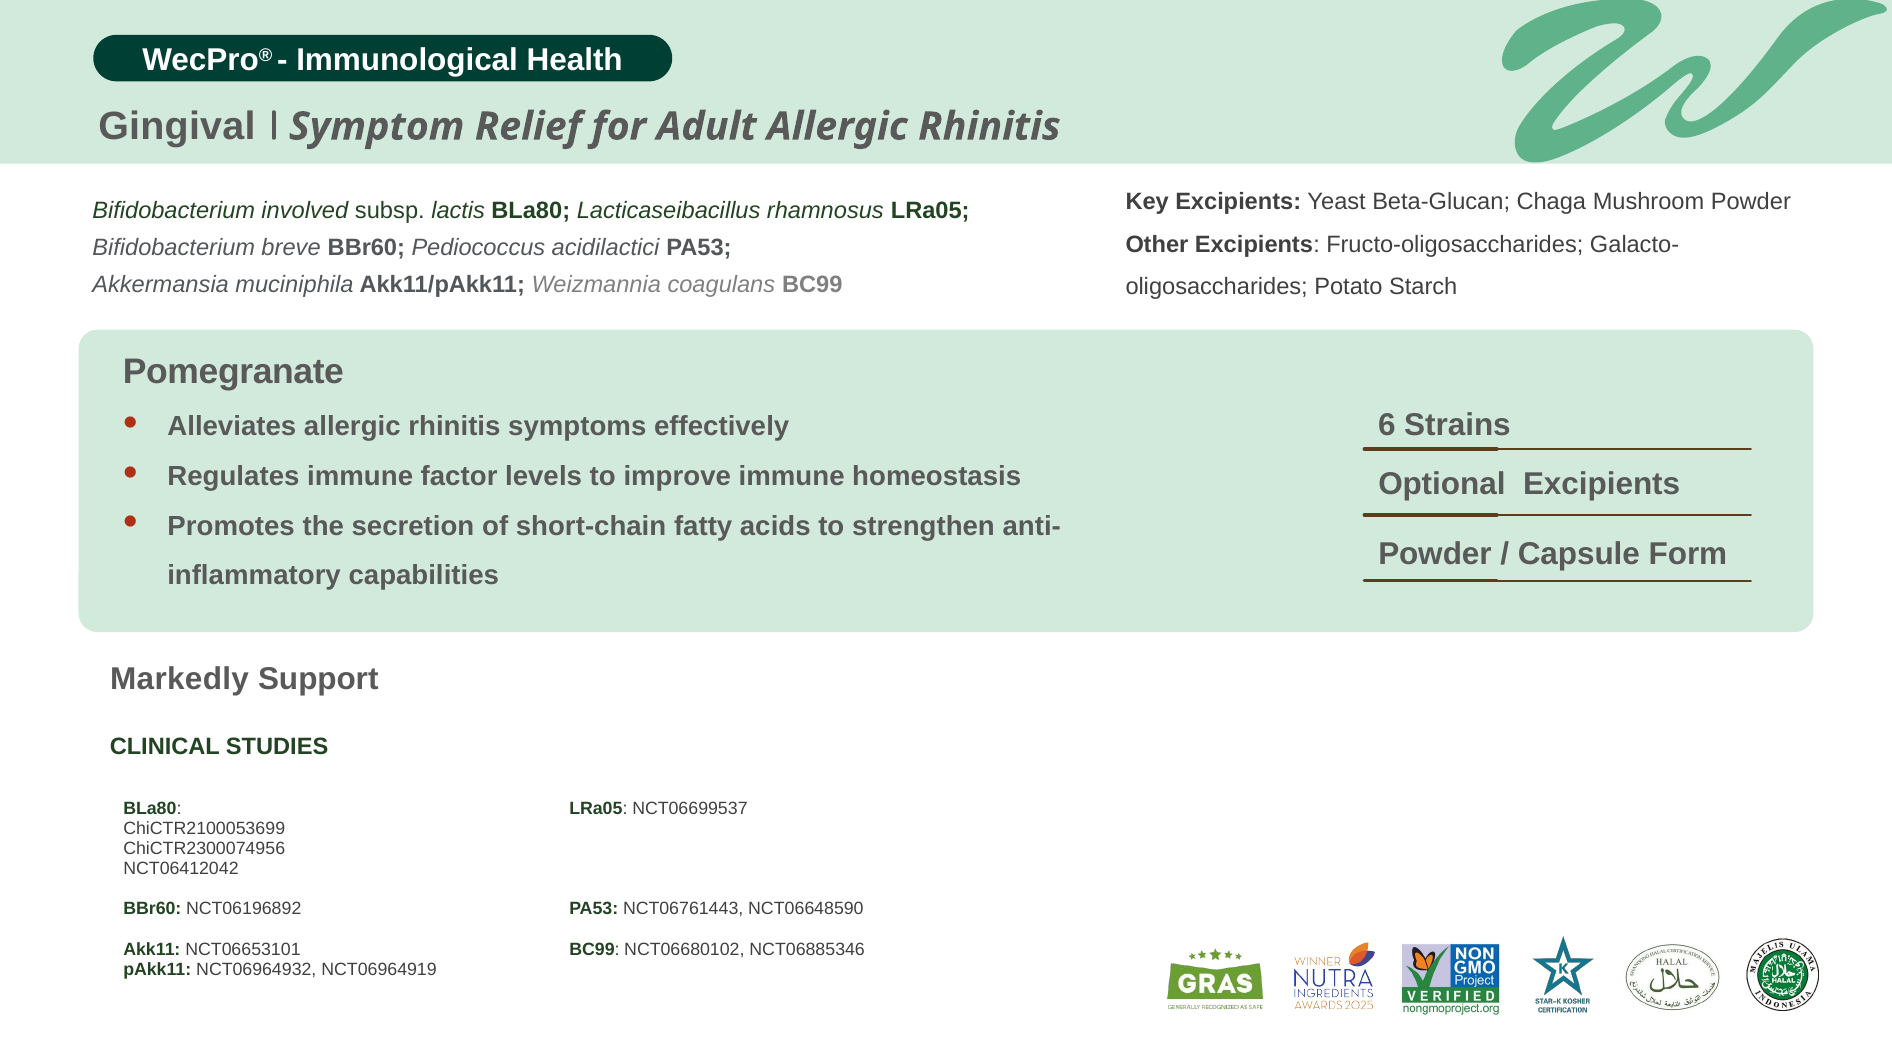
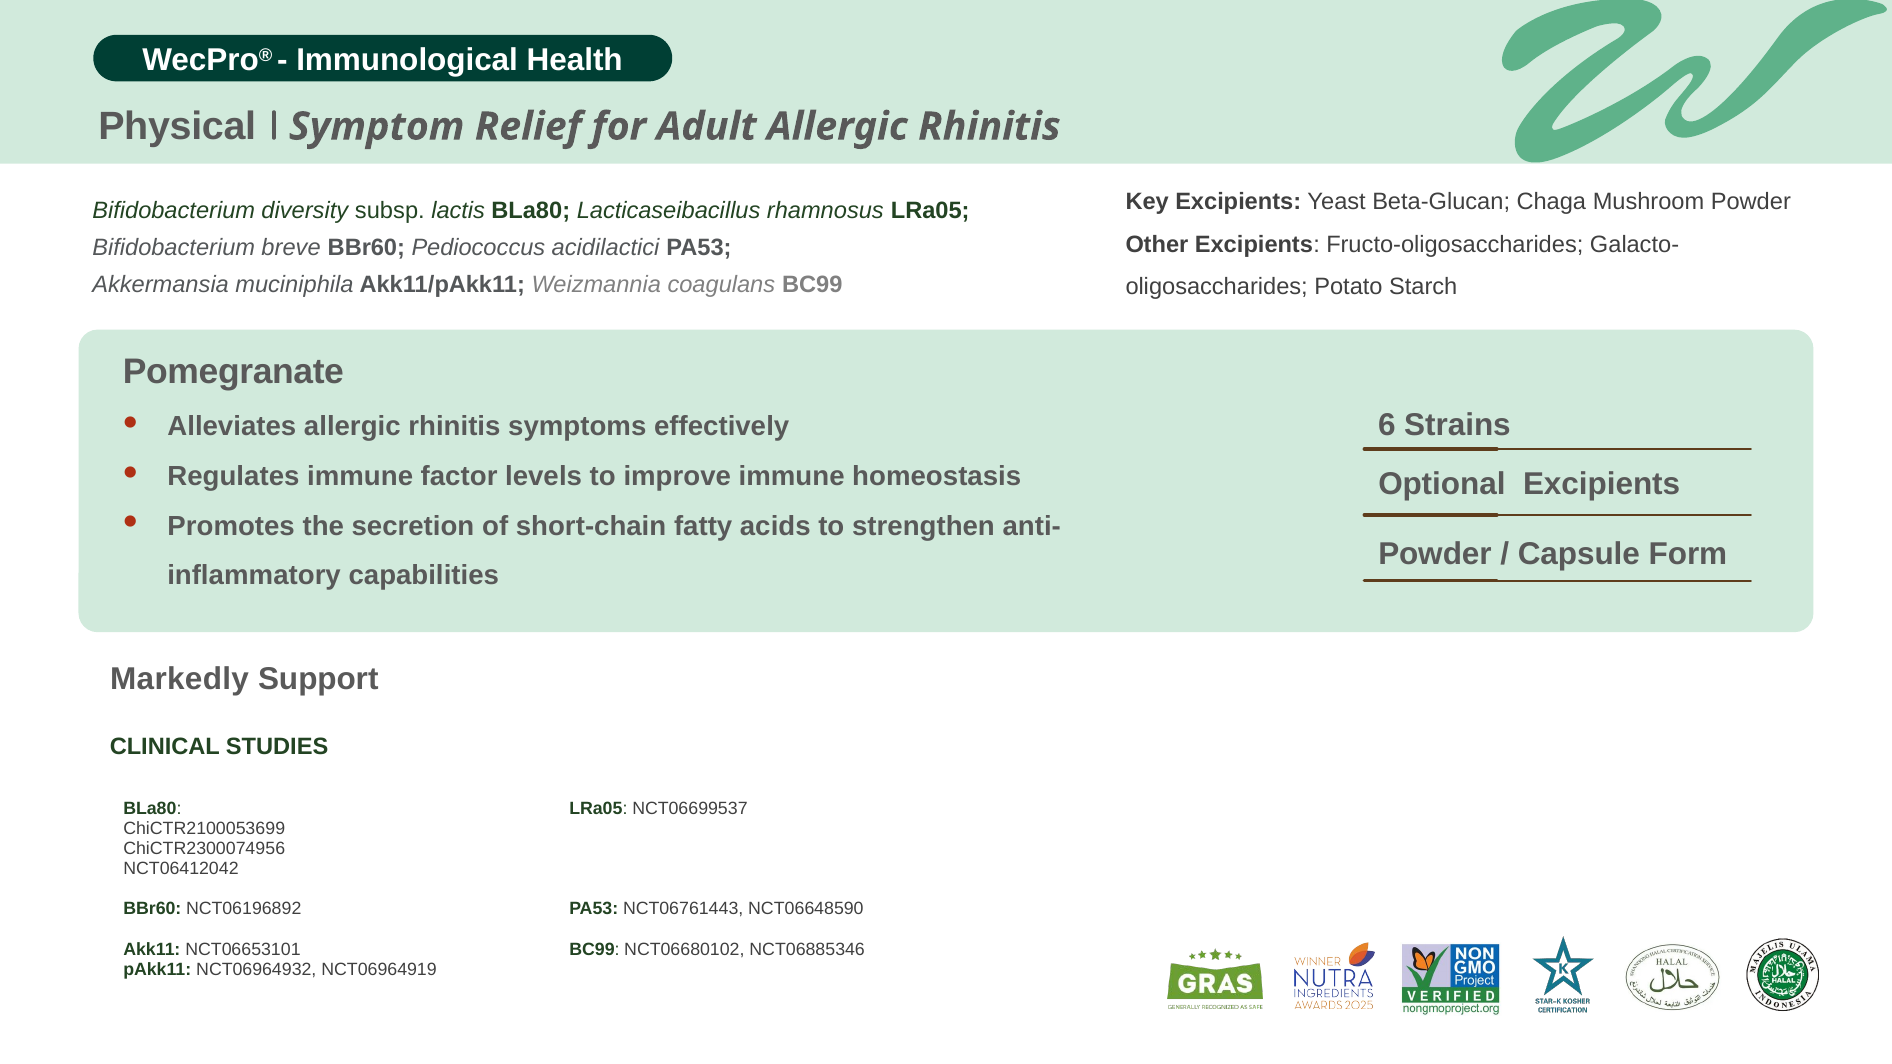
Gingival: Gingival -> Physical
involved: involved -> diversity
